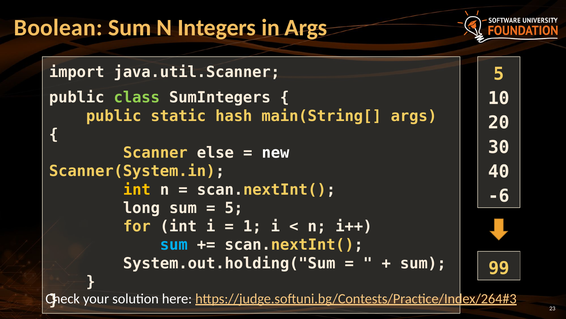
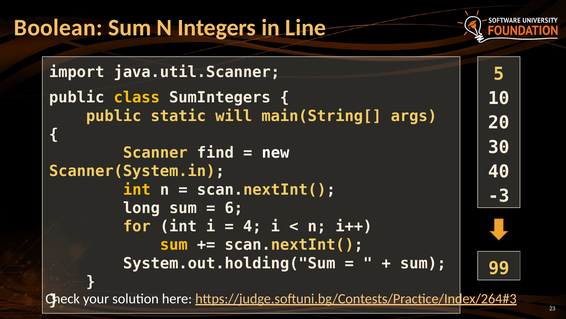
in Args: Args -> Line
class colour: light green -> yellow
hash: hash -> will
else: else -> find
-6: -6 -> -3
5 at (234, 208): 5 -> 6
1: 1 -> 4
sum at (174, 244) colour: light blue -> yellow
